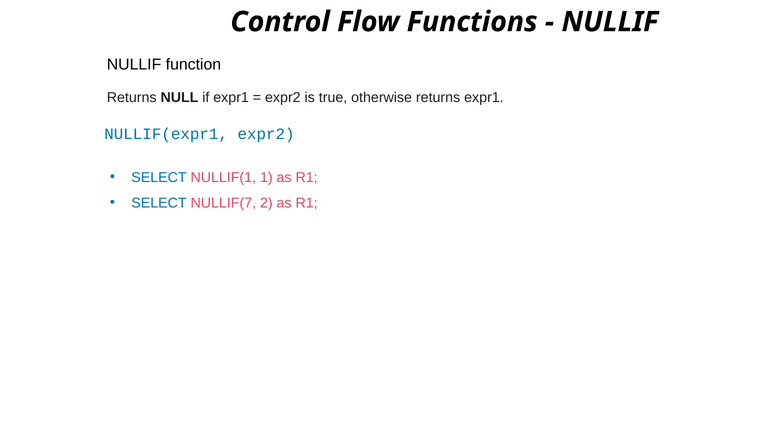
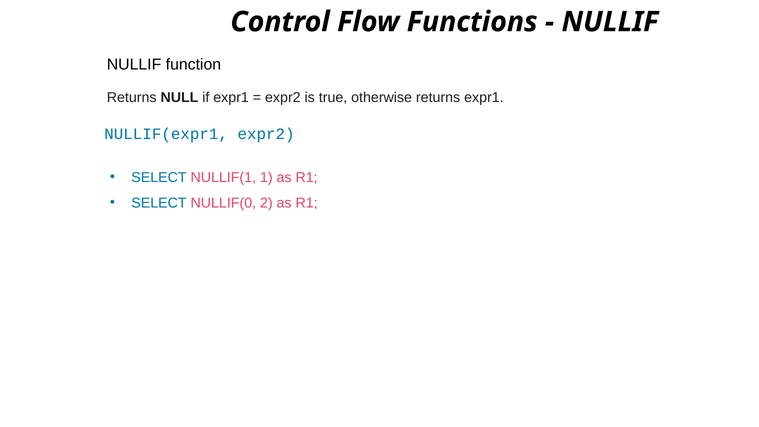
NULLIF(7: NULLIF(7 -> NULLIF(0
